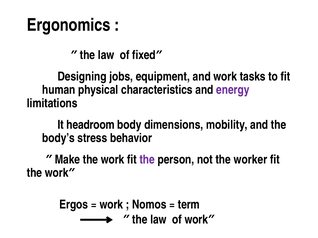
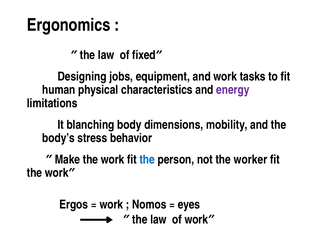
headroom: headroom -> blanching
the at (147, 160) colour: purple -> blue
term: term -> eyes
